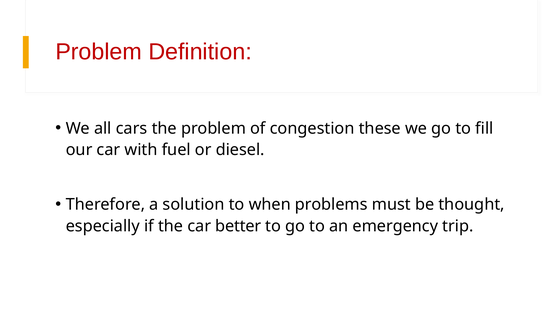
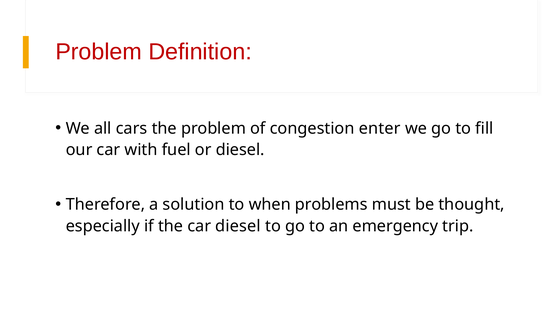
these: these -> enter
car better: better -> diesel
